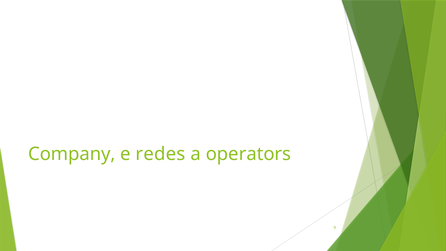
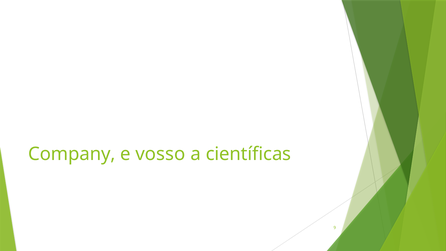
redes: redes -> vosso
operators: operators -> científicas
